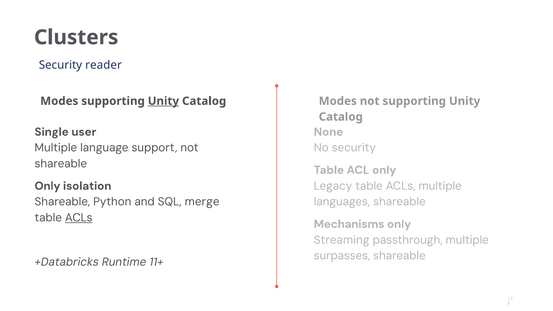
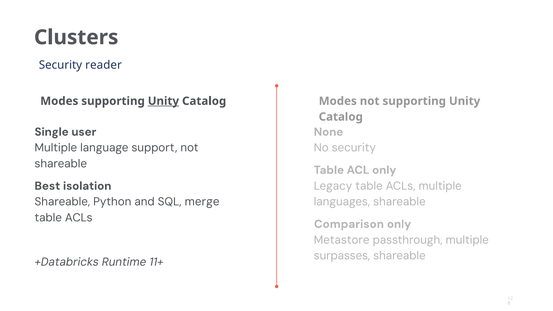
Only at (47, 186): Only -> Best
ACLs at (79, 218) underline: present -> none
Mechanisms: Mechanisms -> Comparison
Streaming: Streaming -> Metastore
